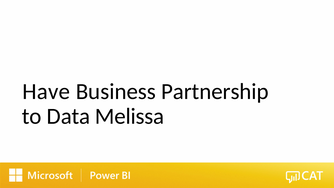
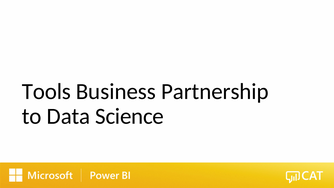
Have: Have -> Tools
Melissa: Melissa -> Science
